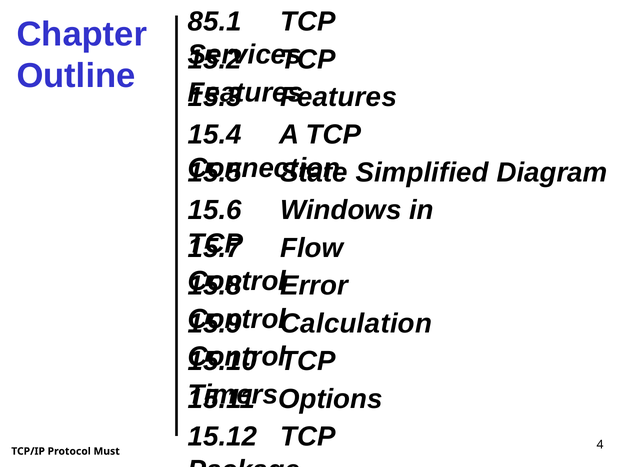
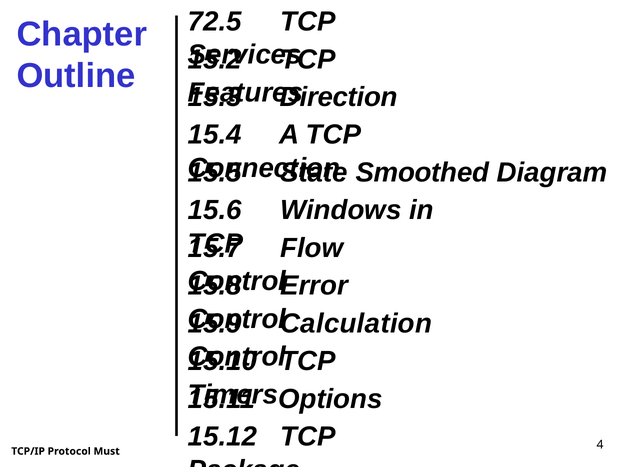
85.1: 85.1 -> 72.5
Features at (339, 97): Features -> Direction
Simplified: Simplified -> Smoothed
